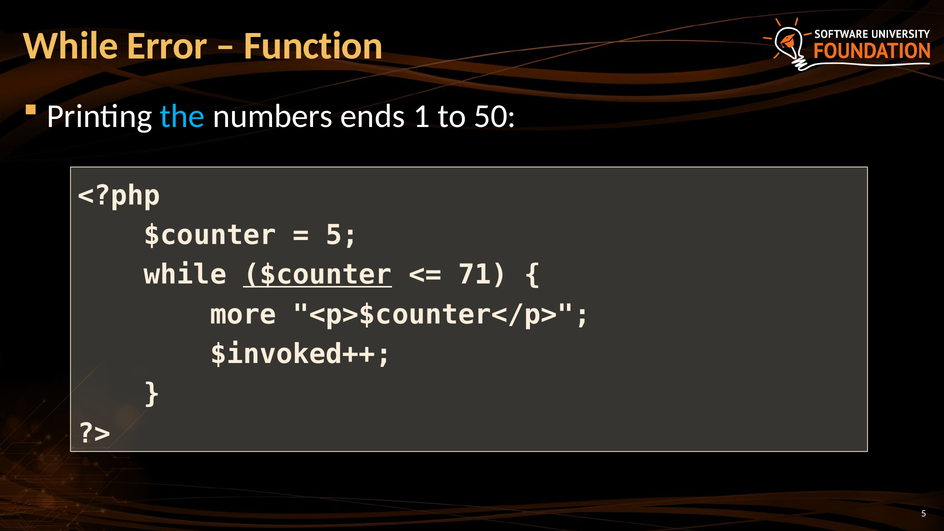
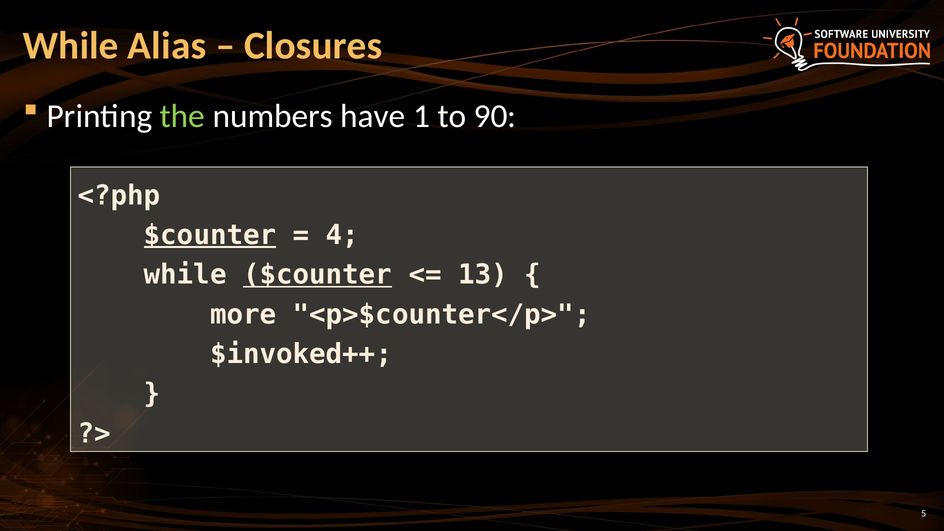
Error: Error -> Alias
Function: Function -> Closures
the colour: light blue -> light green
ends: ends -> have
50: 50 -> 90
$counter at (210, 235) underline: none -> present
5 at (342, 235): 5 -> 4
71: 71 -> 13
